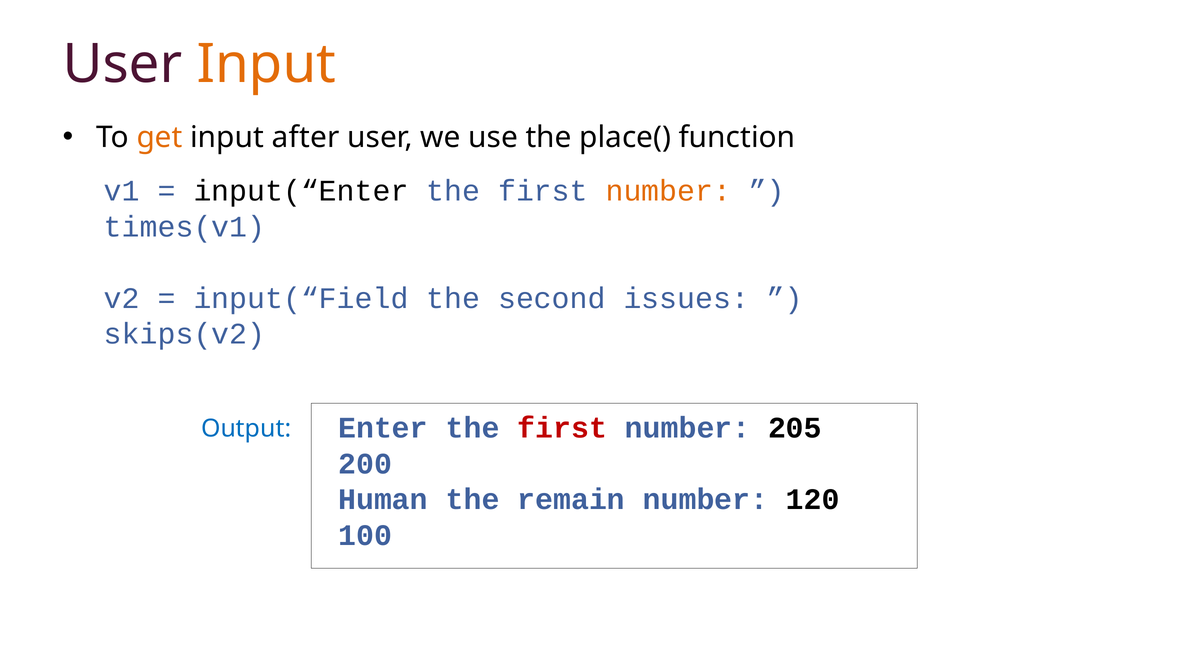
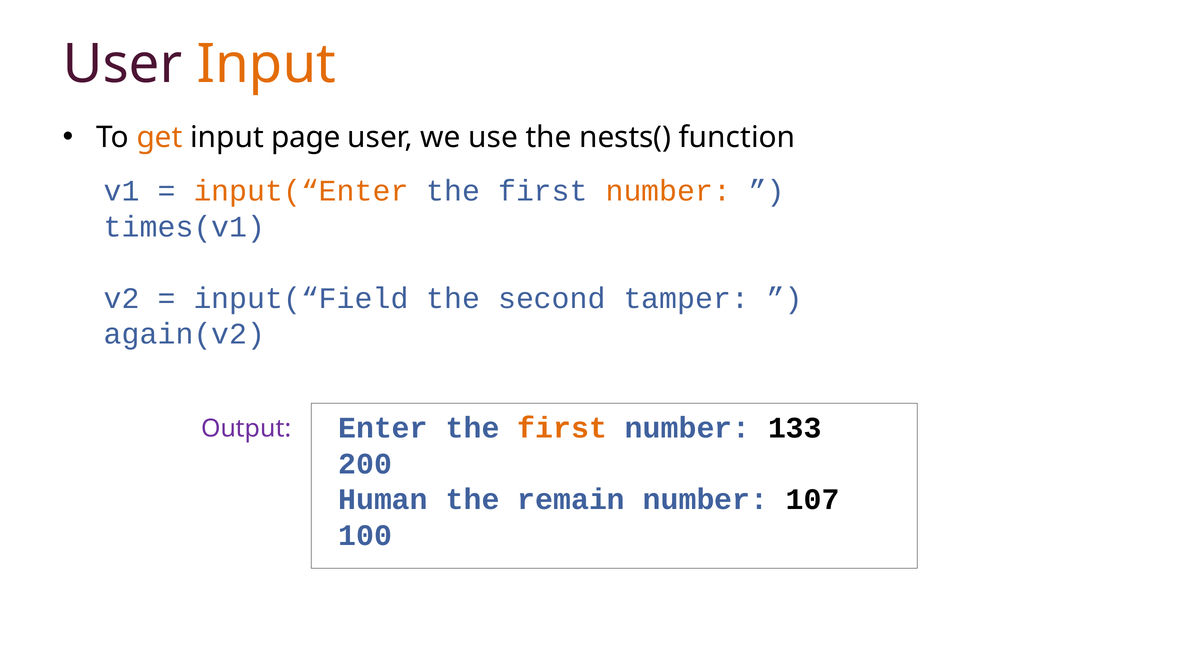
after: after -> page
place(: place( -> nests(
input(“Enter colour: black -> orange
issues: issues -> tamper
skips(v2: skips(v2 -> again(v2
Output colour: blue -> purple
first at (562, 428) colour: red -> orange
205: 205 -> 133
120: 120 -> 107
